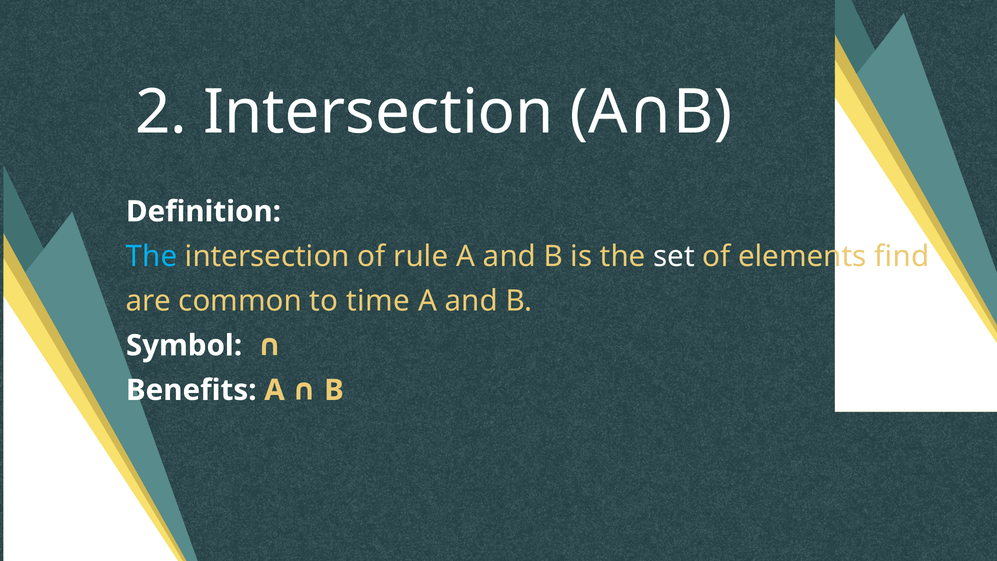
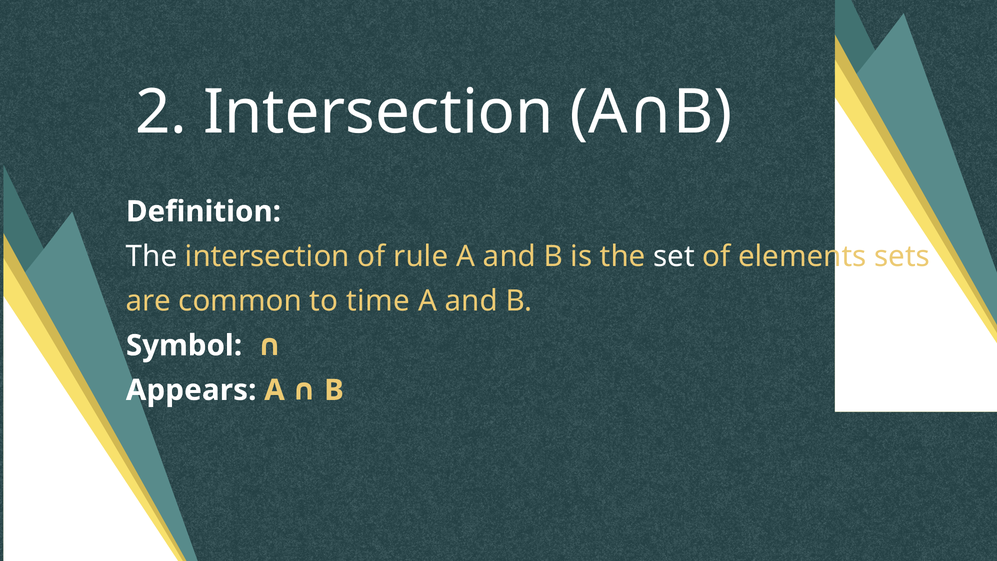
The at (152, 256) colour: light blue -> white
find: find -> sets
Benefits: Benefits -> Appears
